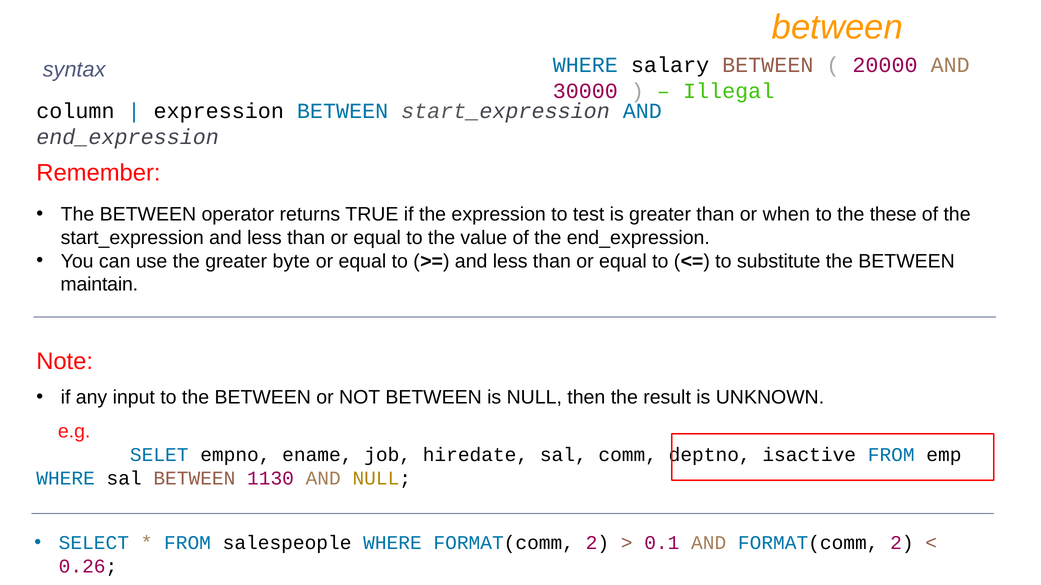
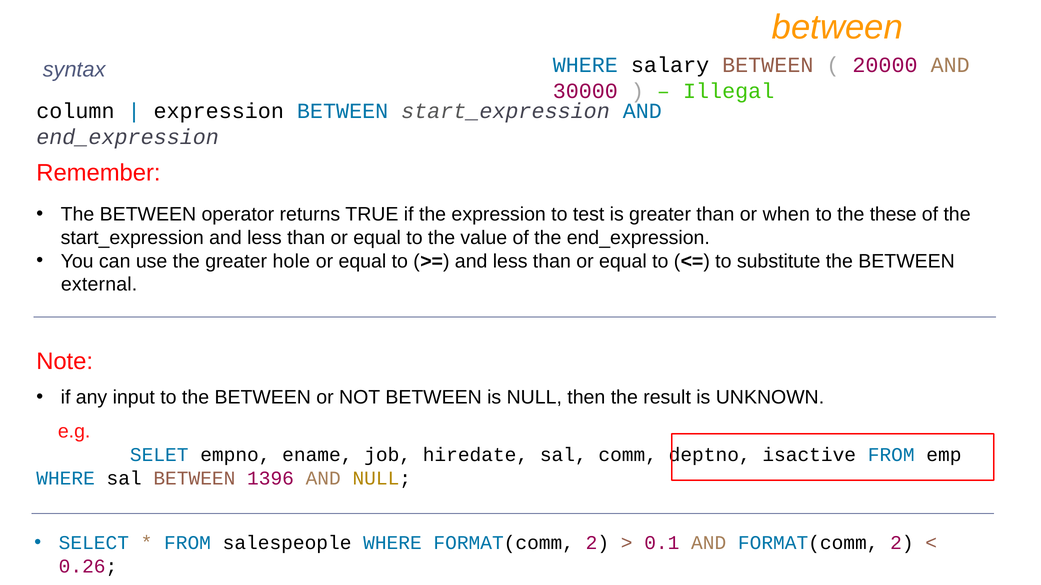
byte: byte -> hole
maintain: maintain -> external
1130: 1130 -> 1396
